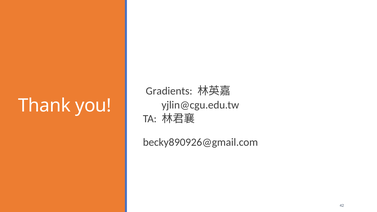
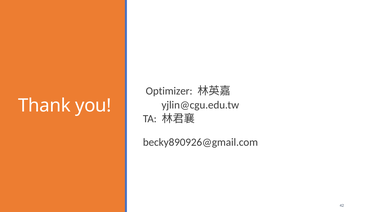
Gradients: Gradients -> Optimizer
